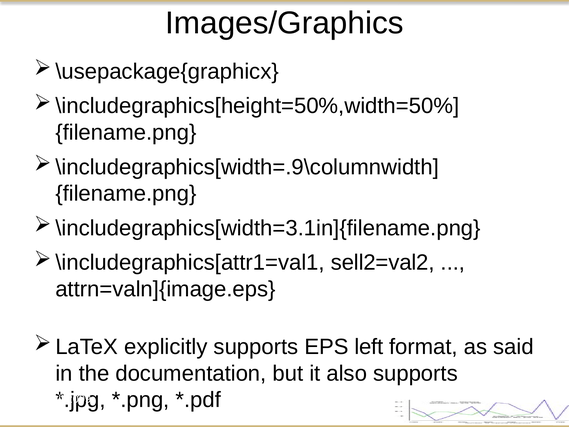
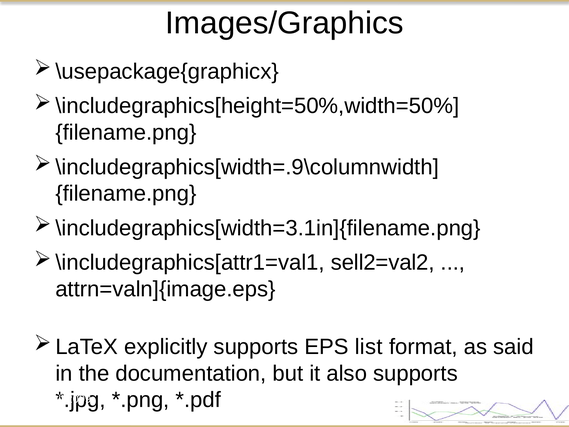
left: left -> list
